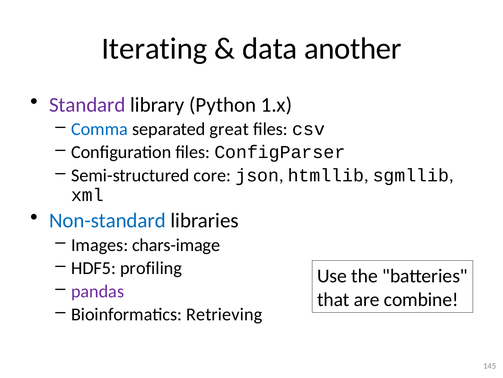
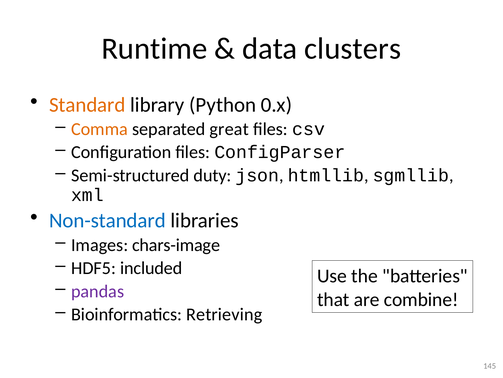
Iterating: Iterating -> Runtime
another: another -> clusters
Standard colour: purple -> orange
1.x: 1.x -> 0.x
Comma colour: blue -> orange
core: core -> duty
profiling: profiling -> included
